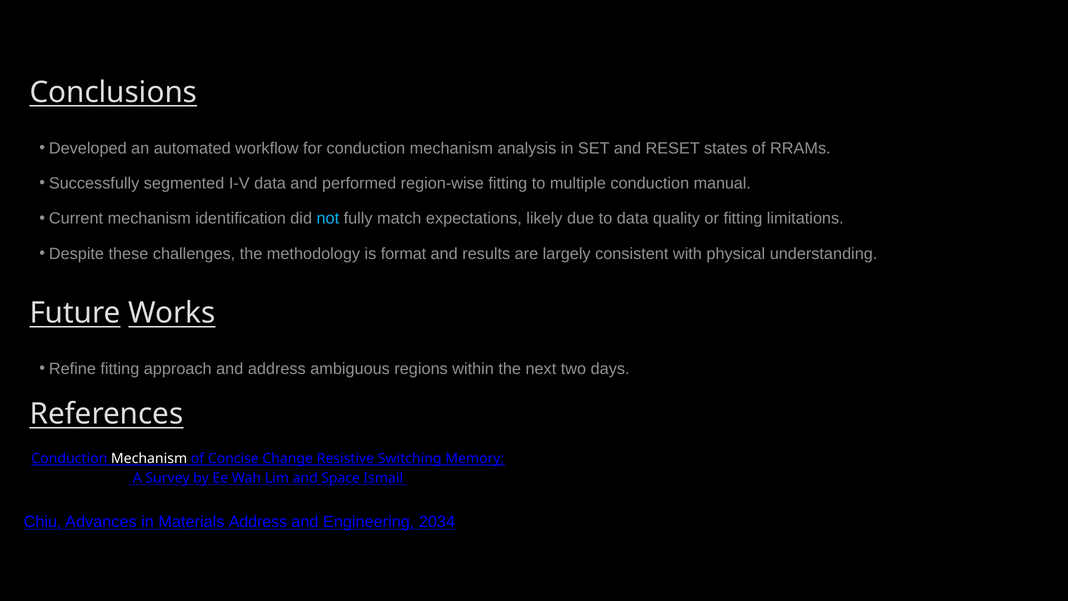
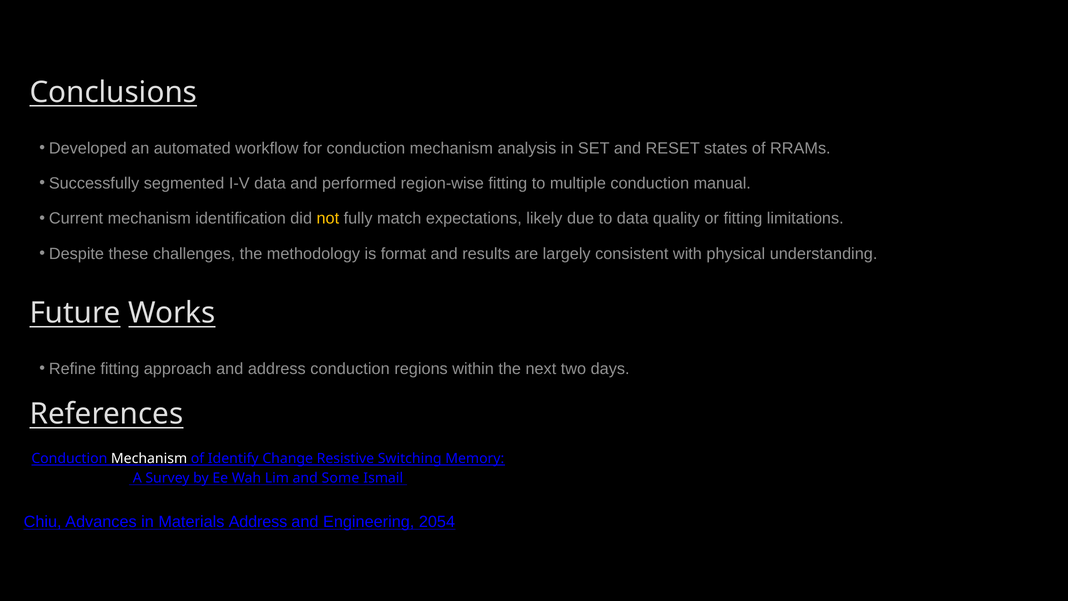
not colour: light blue -> yellow
address ambiguous: ambiguous -> conduction
Concise: Concise -> Identify
Space: Space -> Some
2034: 2034 -> 2054
